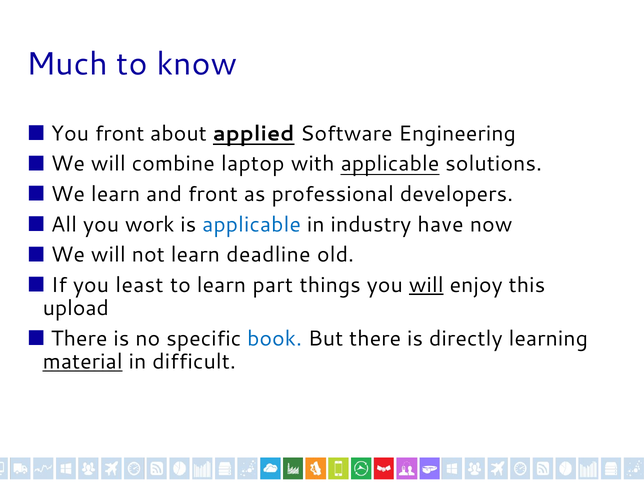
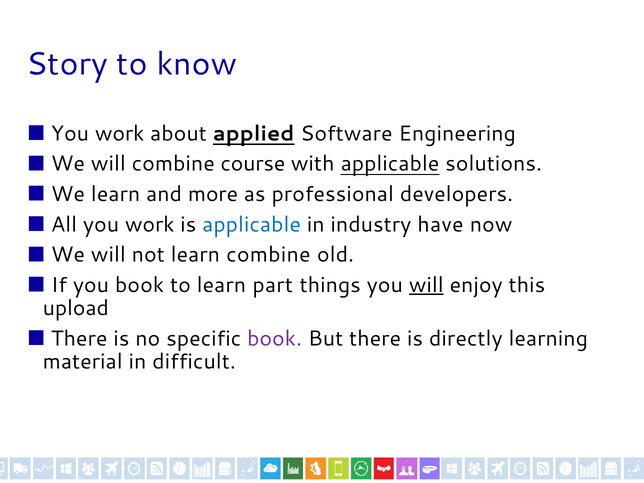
Much: Much -> Story
front at (120, 133): front -> work
laptop: laptop -> course
and front: front -> more
learn deadline: deadline -> combine
you least: least -> book
book at (275, 339) colour: blue -> purple
material underline: present -> none
